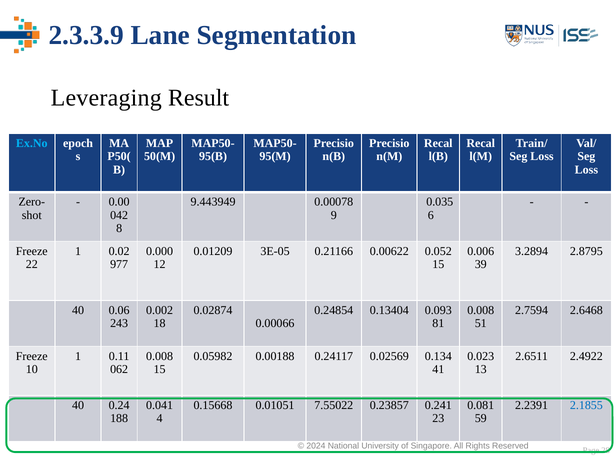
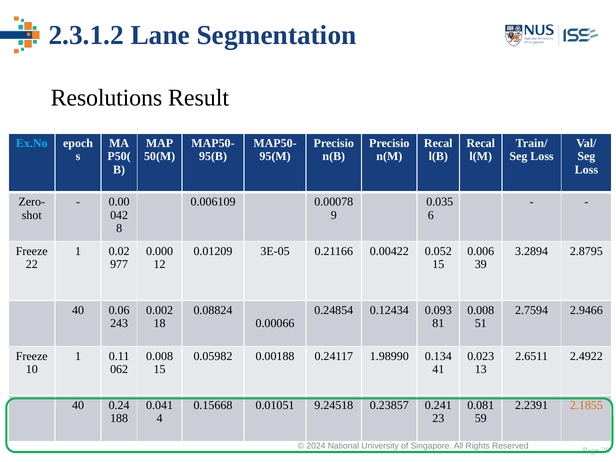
2.3.3.9: 2.3.3.9 -> 2.3.1.2
Leveraging: Leveraging -> Resolutions
9.443949: 9.443949 -> 0.006109
0.00622: 0.00622 -> 0.00422
0.02874: 0.02874 -> 0.08824
0.13404: 0.13404 -> 0.12434
2.6468: 2.6468 -> 2.9466
0.02569: 0.02569 -> 1.98990
7.55022: 7.55022 -> 9.24518
2.1855 colour: blue -> orange
